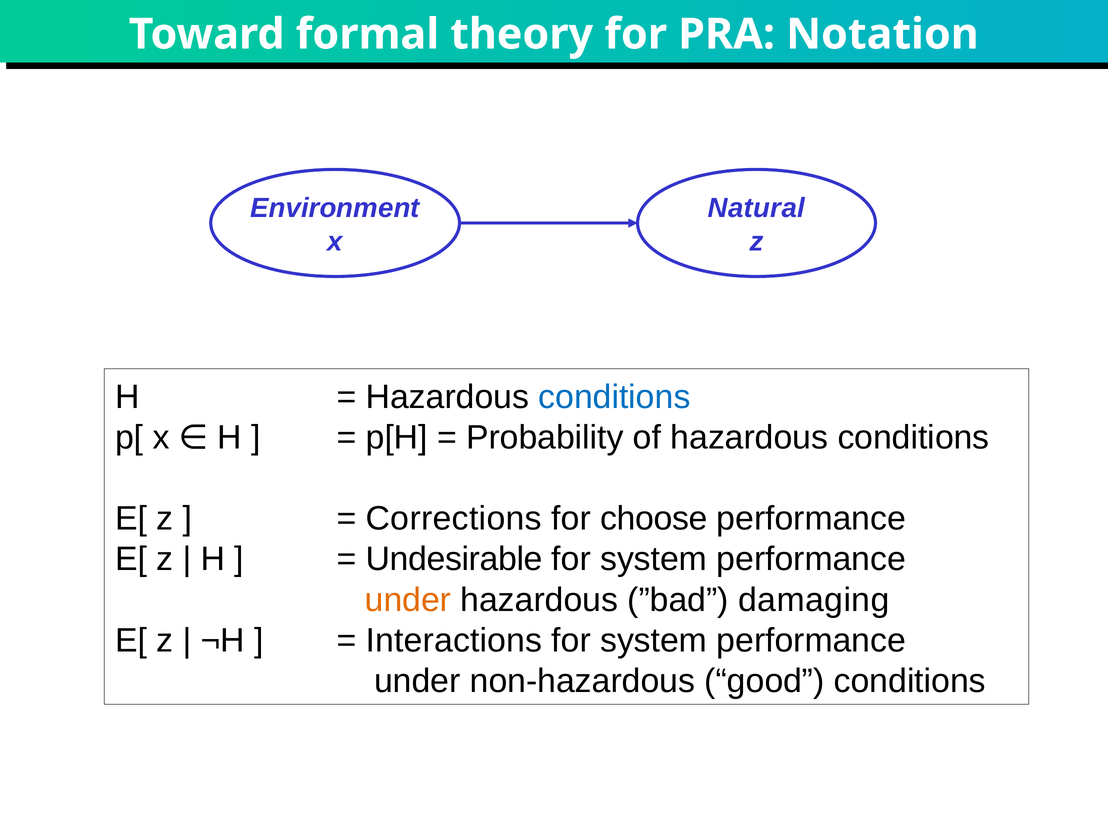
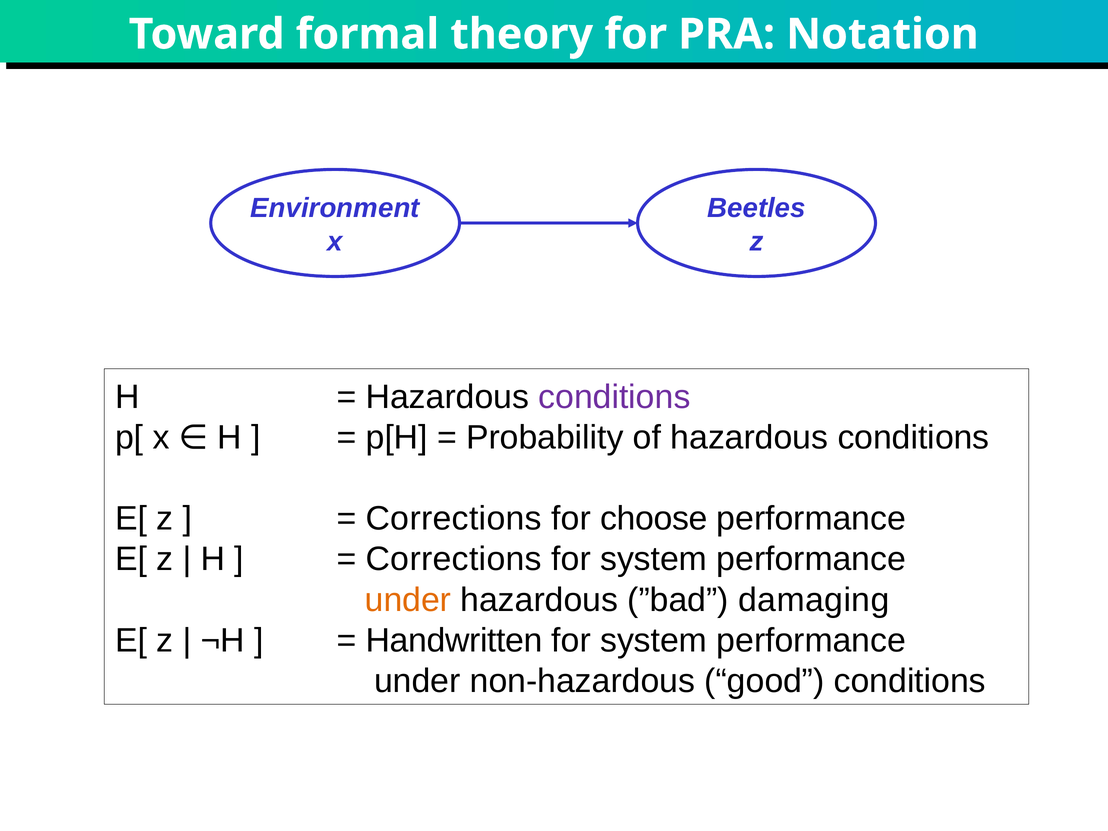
Natural: Natural -> Beetles
conditions at (614, 397) colour: blue -> purple
Undesirable at (454, 559): Undesirable -> Corrections
Interactions: Interactions -> Handwritten
